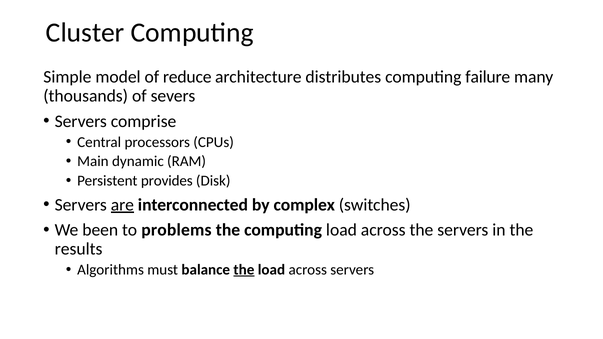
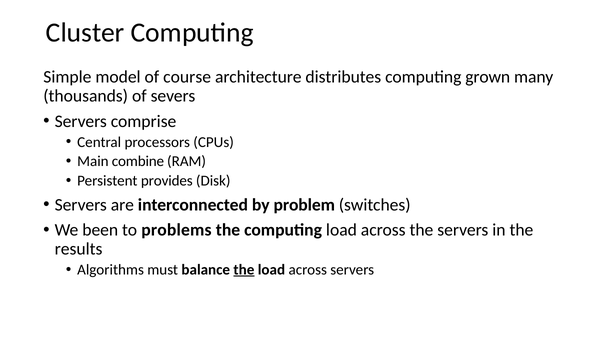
reduce: reduce -> course
failure: failure -> grown
dynamic: dynamic -> combine
are underline: present -> none
complex: complex -> problem
